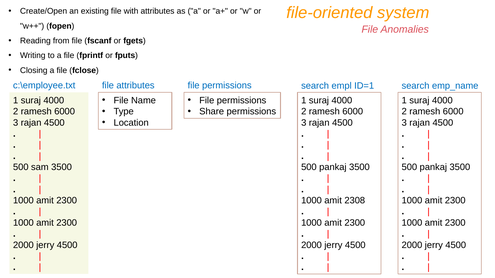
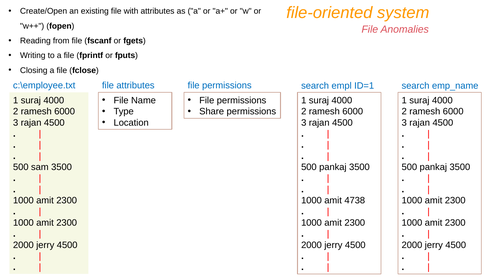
2308: 2308 -> 4738
